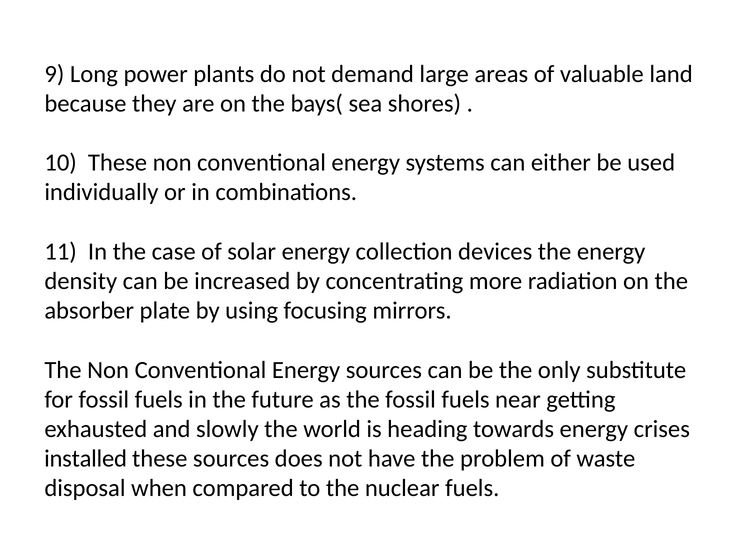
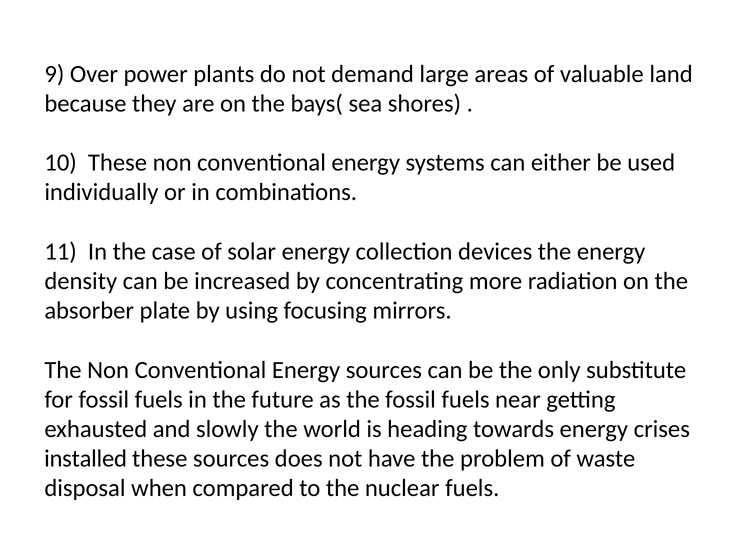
Long: Long -> Over
